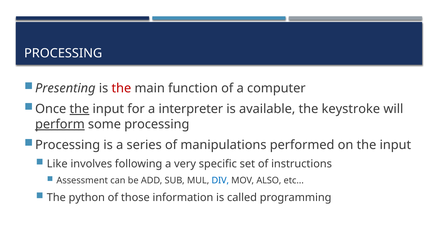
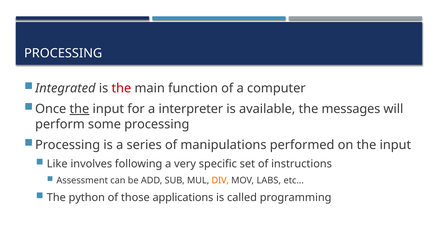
Presenting: Presenting -> Integrated
keystroke: keystroke -> messages
perform underline: present -> none
DIV colour: blue -> orange
ALSO: ALSO -> LABS
information: information -> applications
